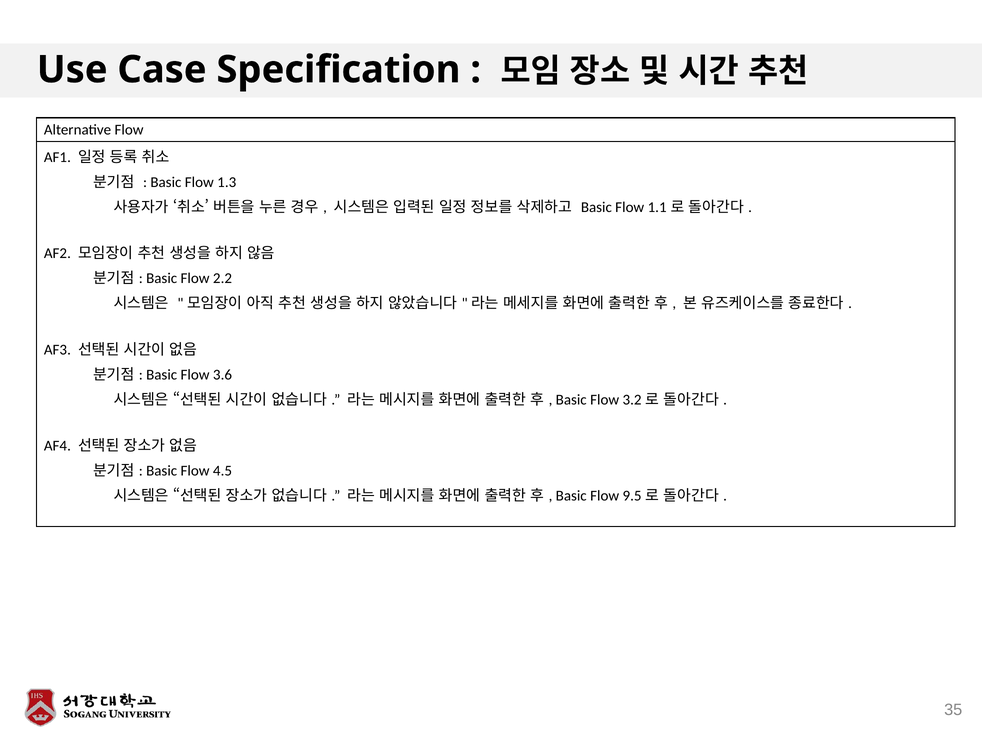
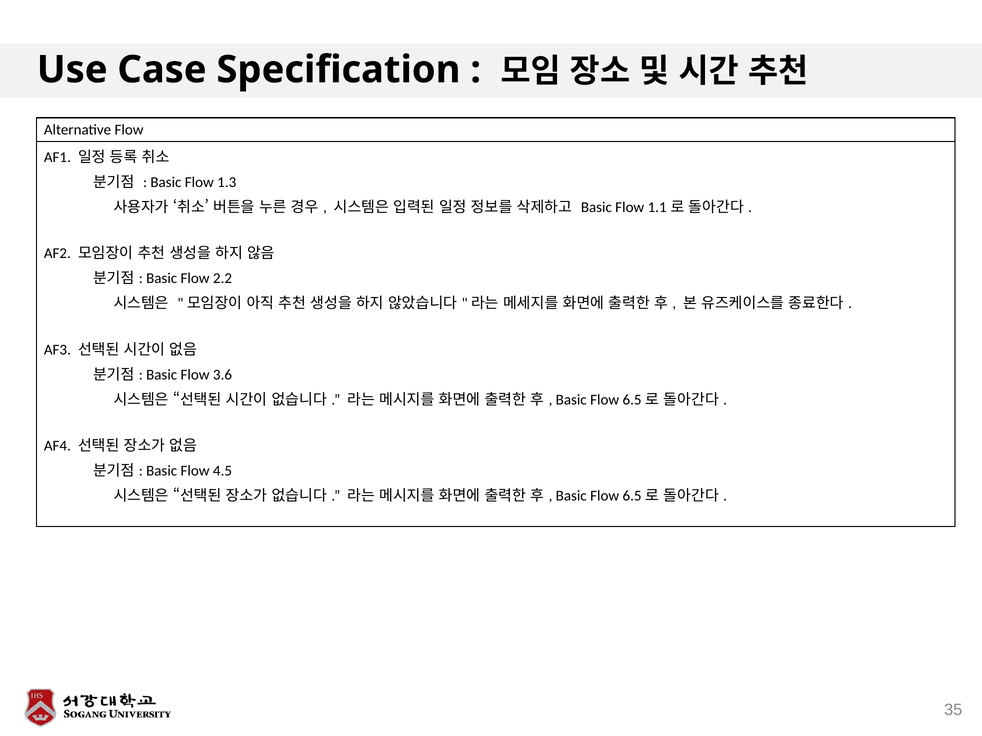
3.2 at (632, 400): 3.2 -> 6.5
9.5 at (632, 496): 9.5 -> 6.5
